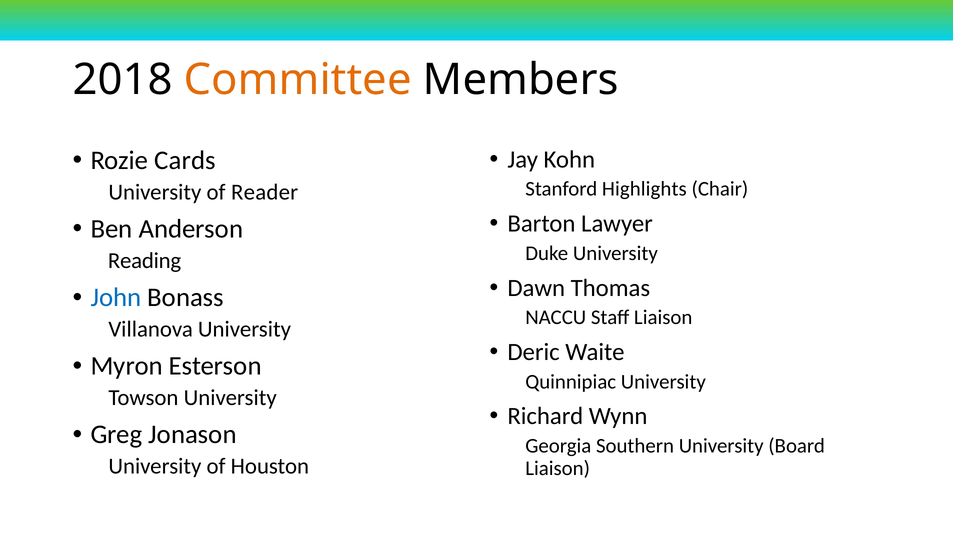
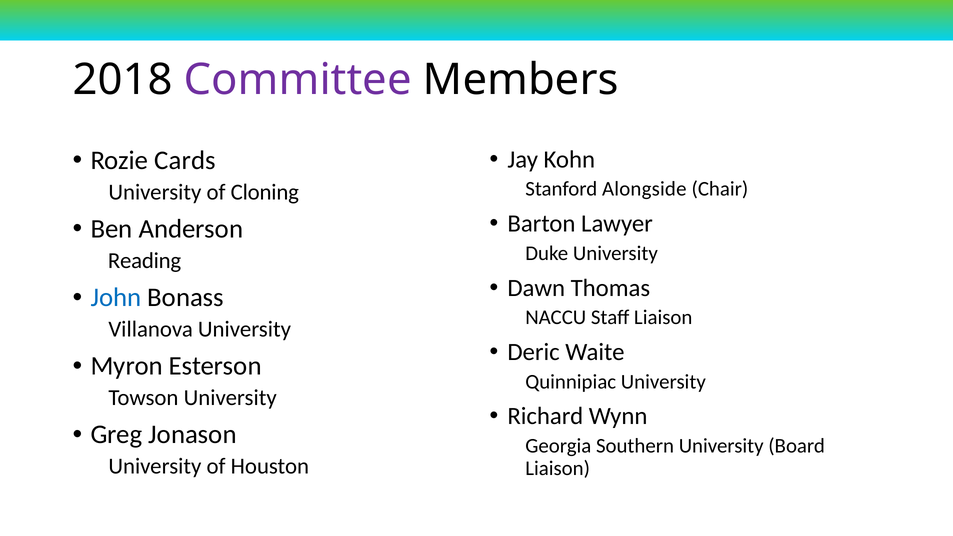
Committee colour: orange -> purple
Highlights: Highlights -> Alongside
Reader: Reader -> Cloning
